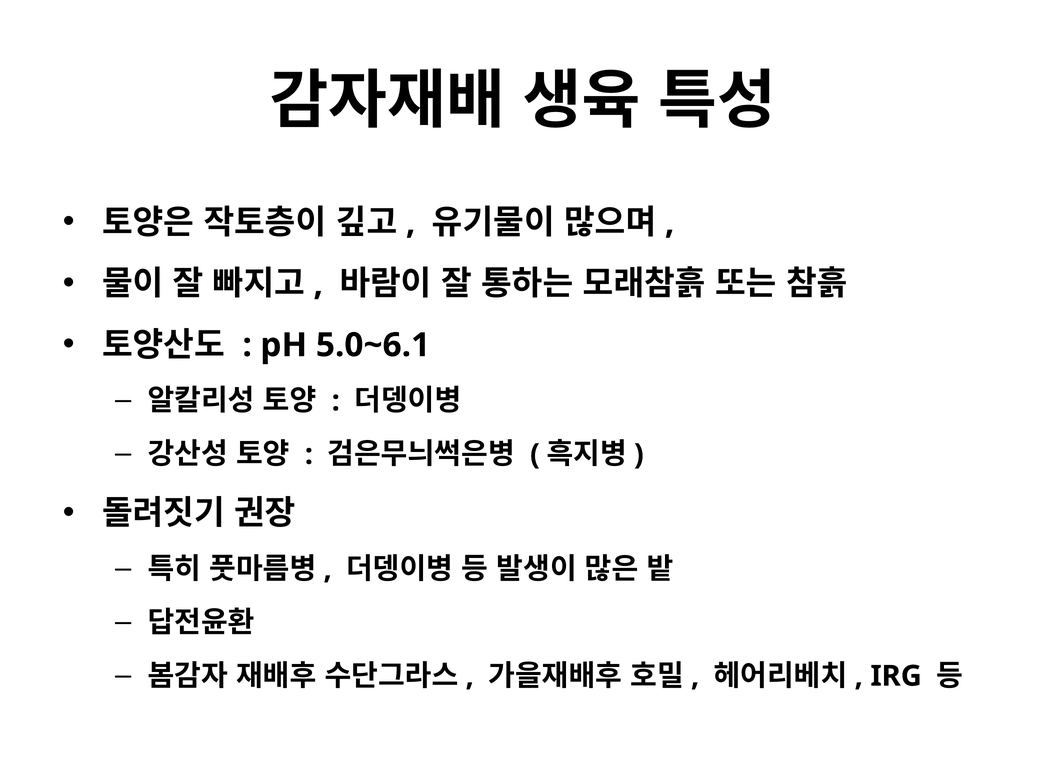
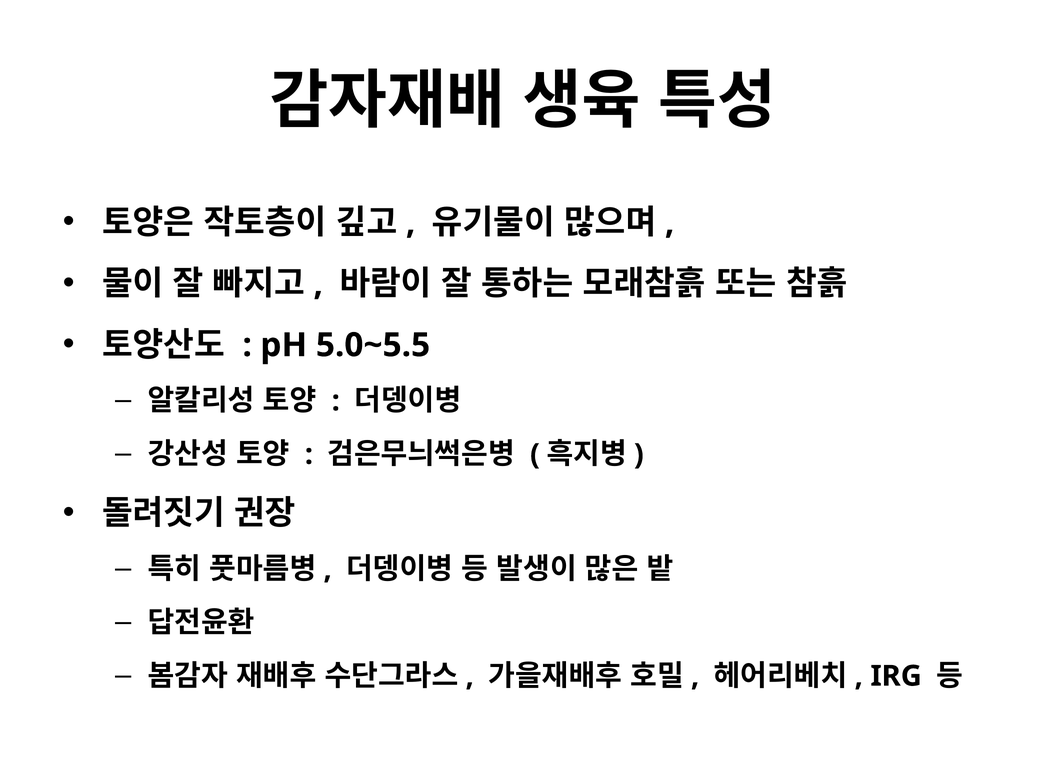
5.0~6.1: 5.0~6.1 -> 5.0~5.5
